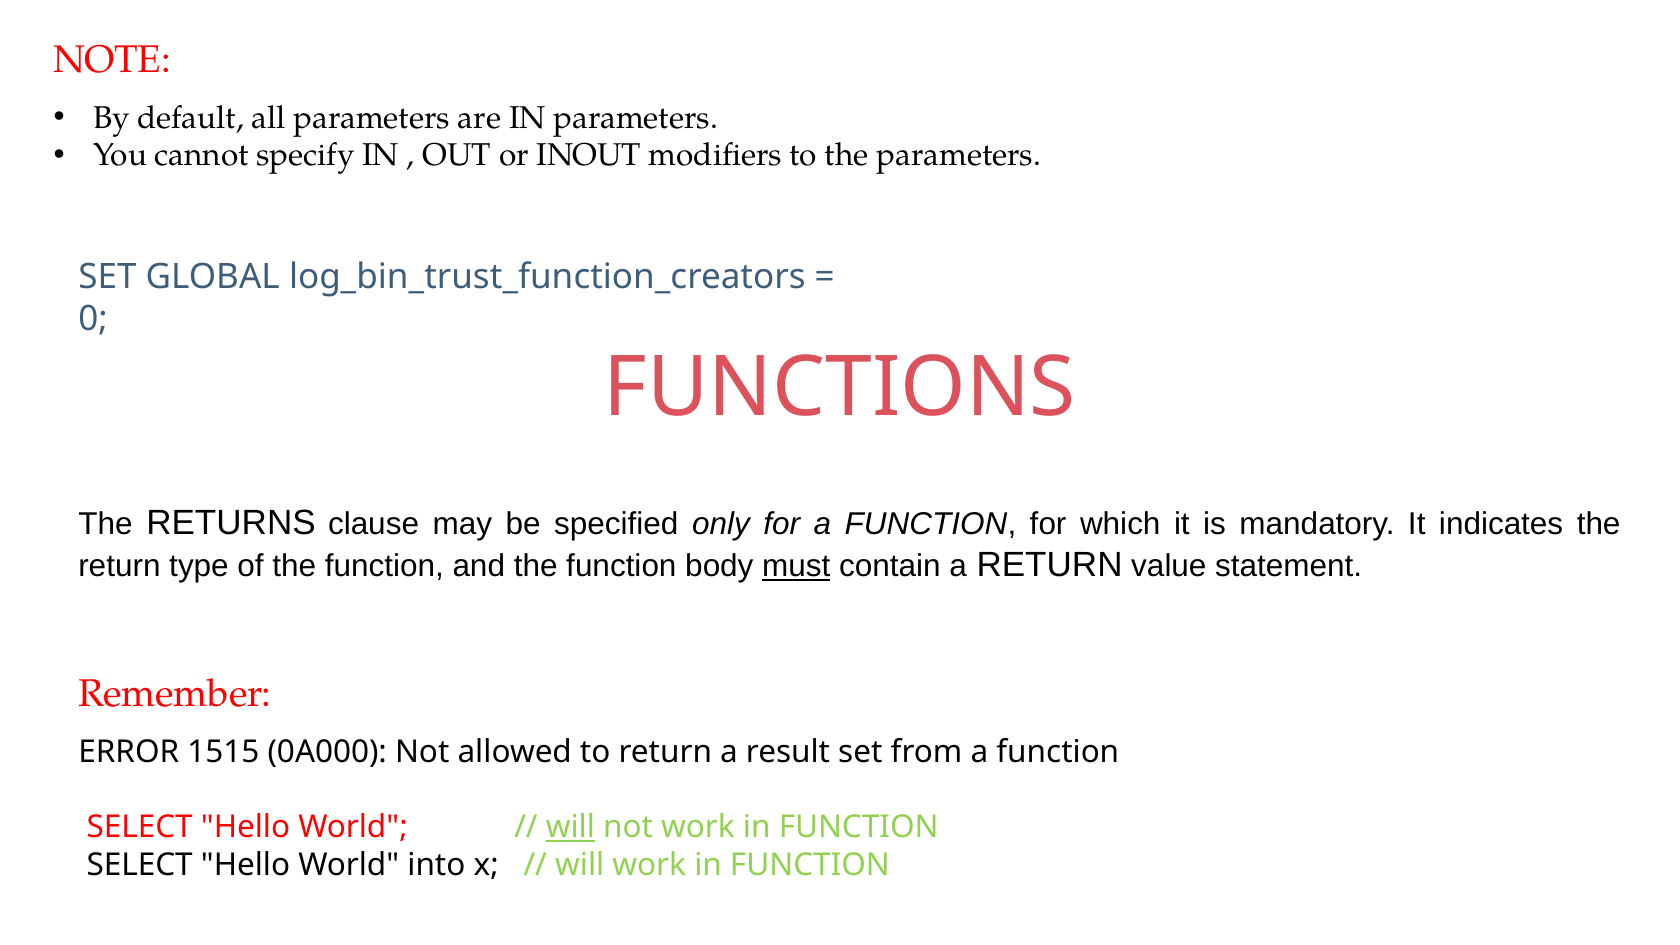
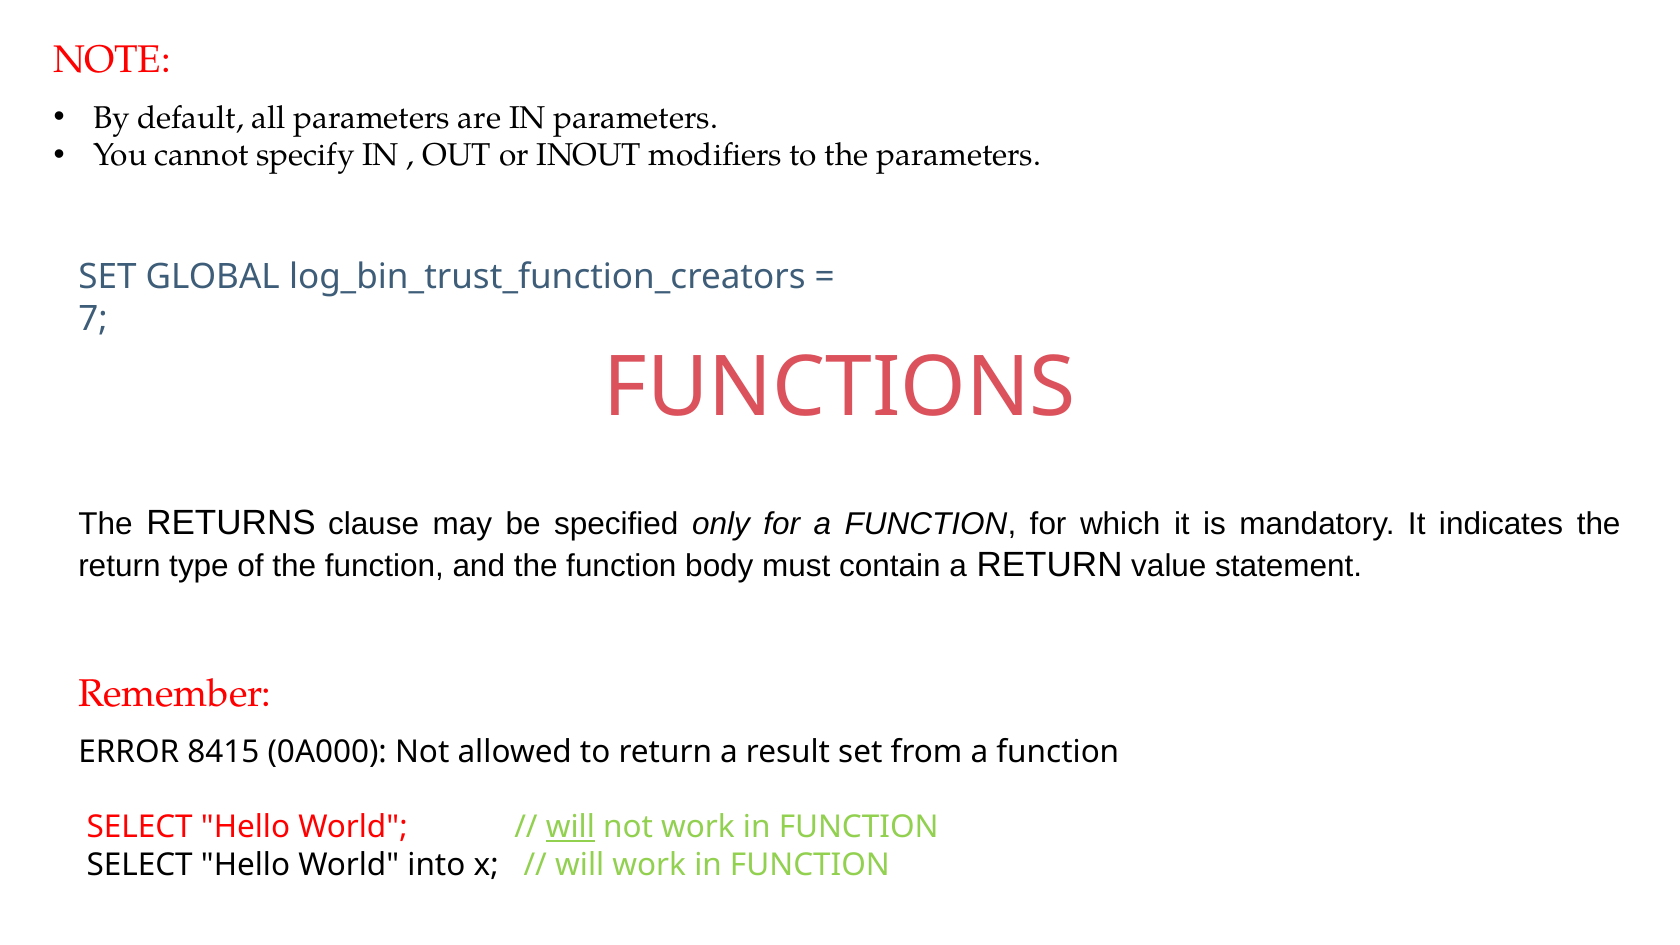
0: 0 -> 7
must underline: present -> none
1515: 1515 -> 8415
